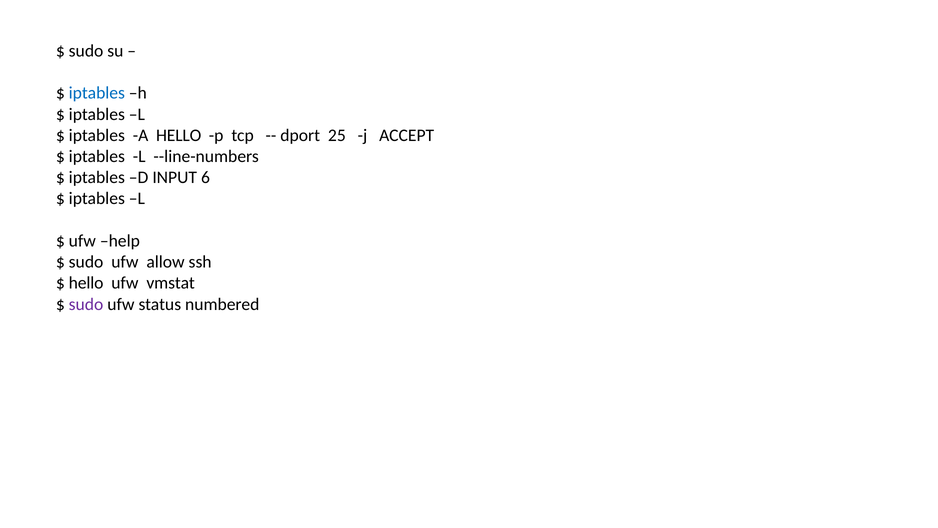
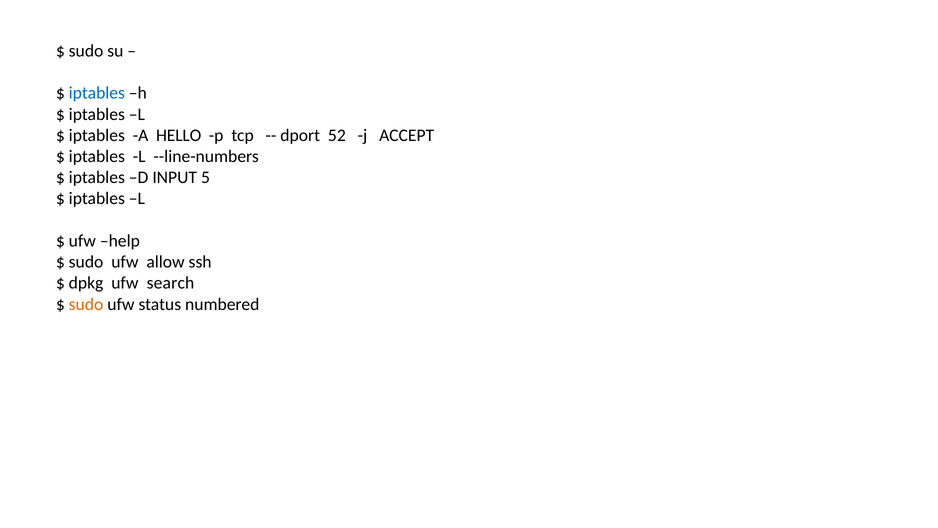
25: 25 -> 52
6: 6 -> 5
hello at (86, 283): hello -> dpkg
vmstat: vmstat -> search
sudo at (86, 304) colour: purple -> orange
